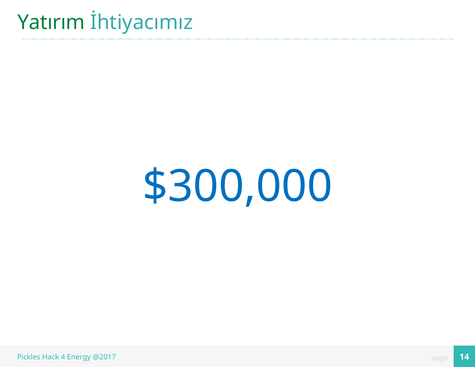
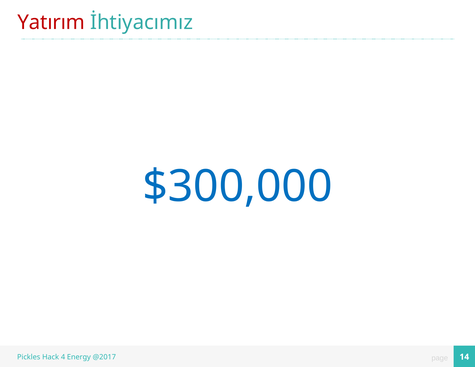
Yatırım colour: green -> red
